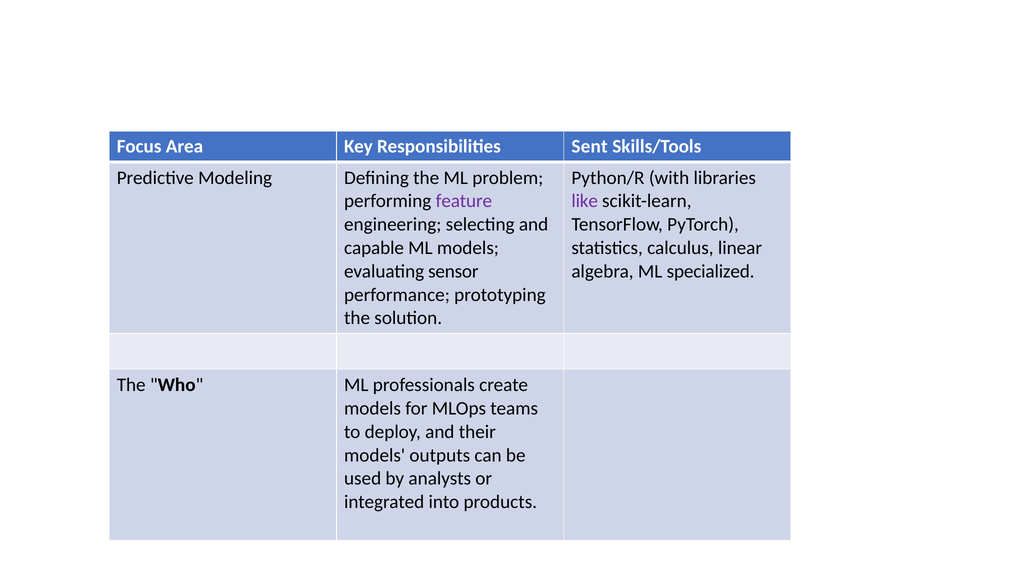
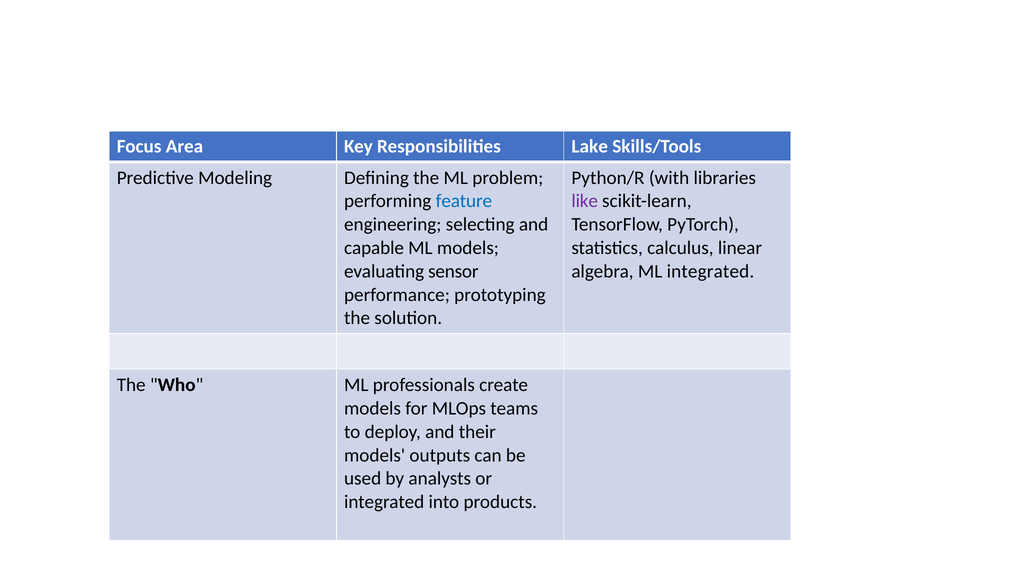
Sent: Sent -> Lake
feature colour: purple -> blue
ML specialized: specialized -> integrated
